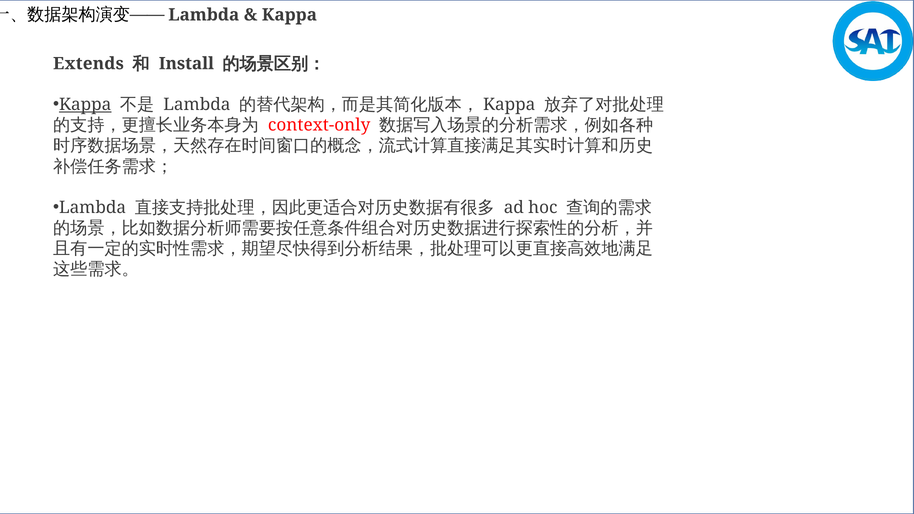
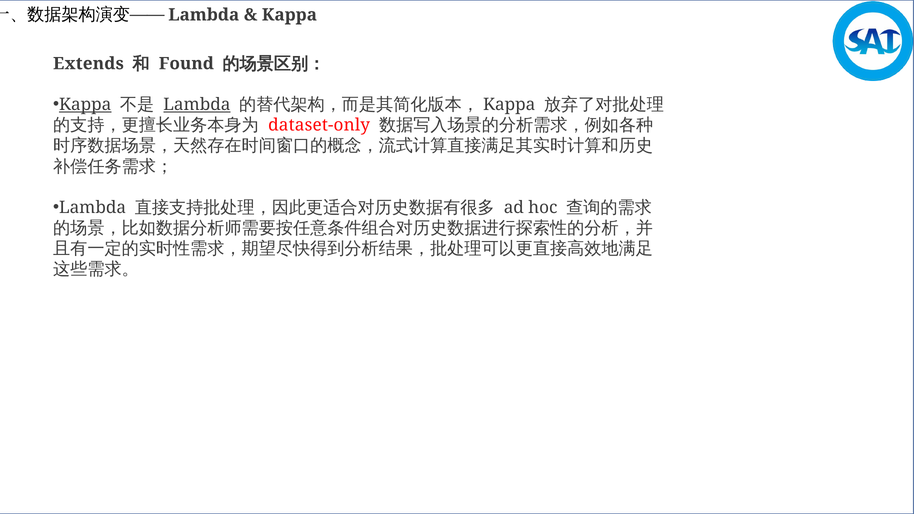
Install: Install -> Found
Lambda at (197, 105) underline: none -> present
context-only: context-only -> dataset-only
